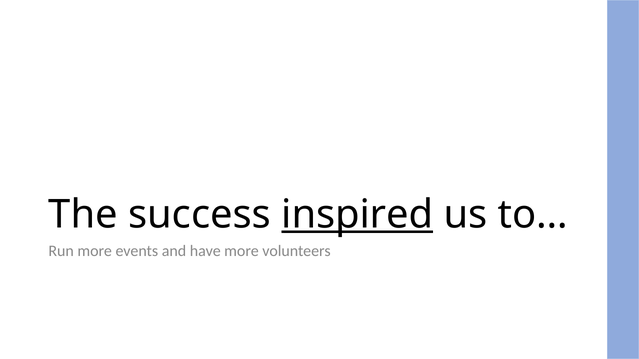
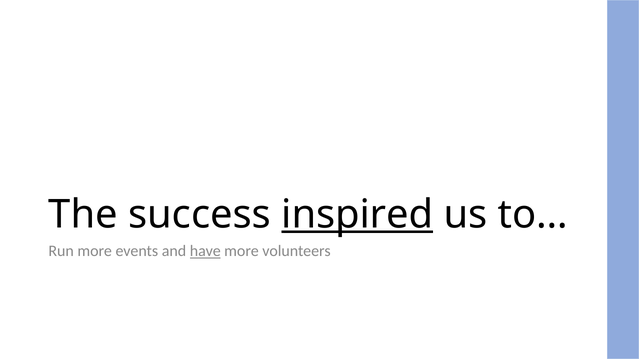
have underline: none -> present
